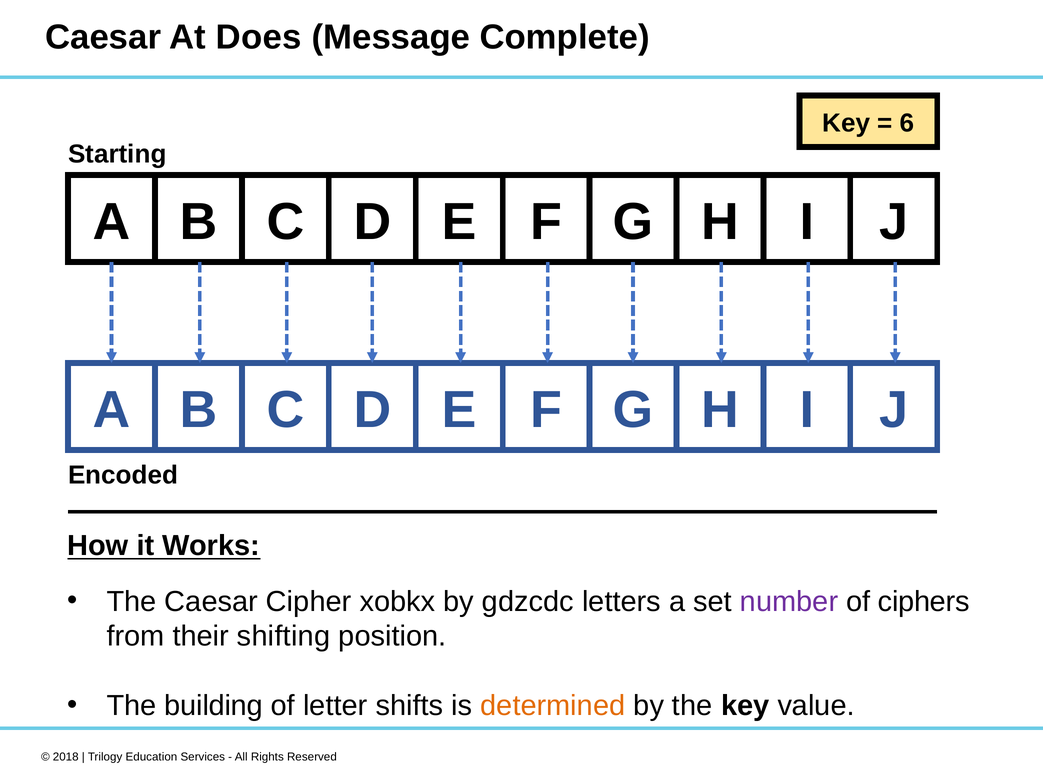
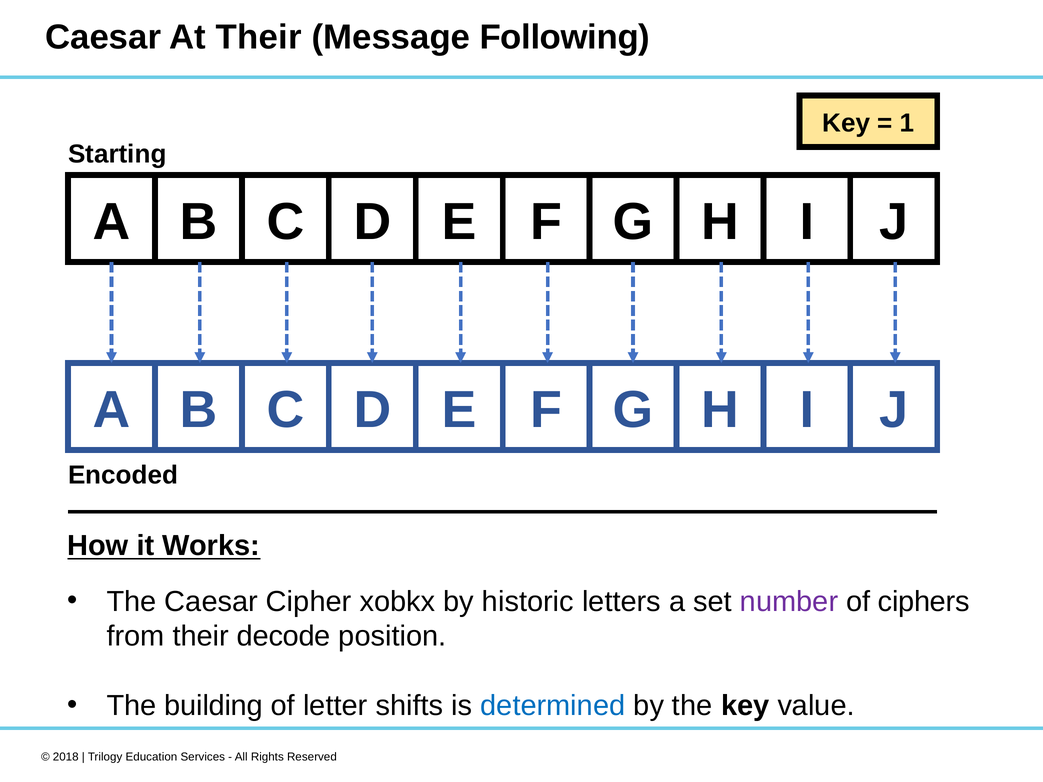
At Does: Does -> Their
Complete: Complete -> Following
6: 6 -> 1
gdzcdc: gdzcdc -> historic
shifting: shifting -> decode
determined colour: orange -> blue
